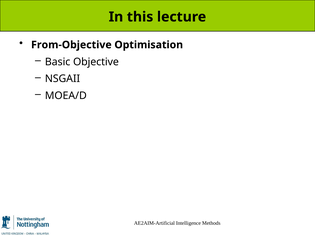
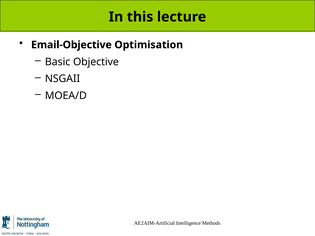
From-Objective: From-Objective -> Email-Objective
